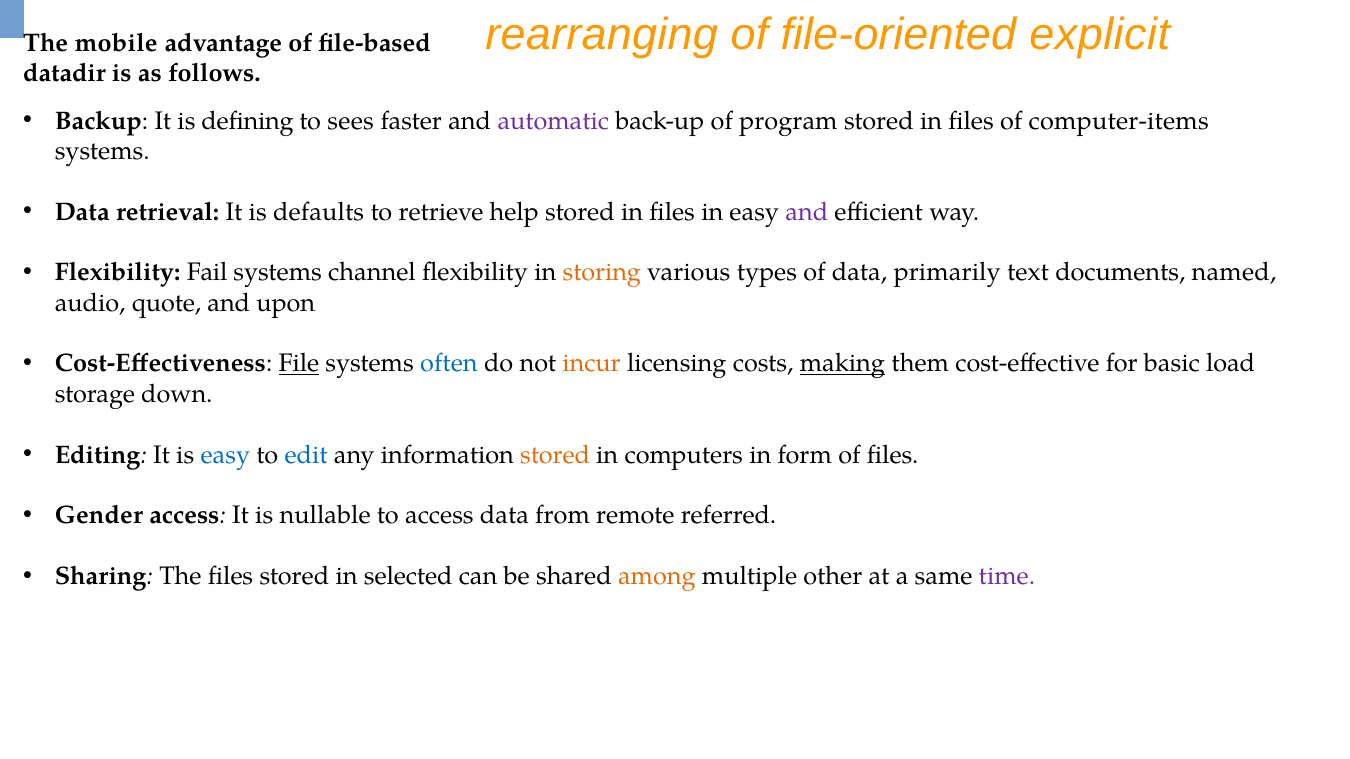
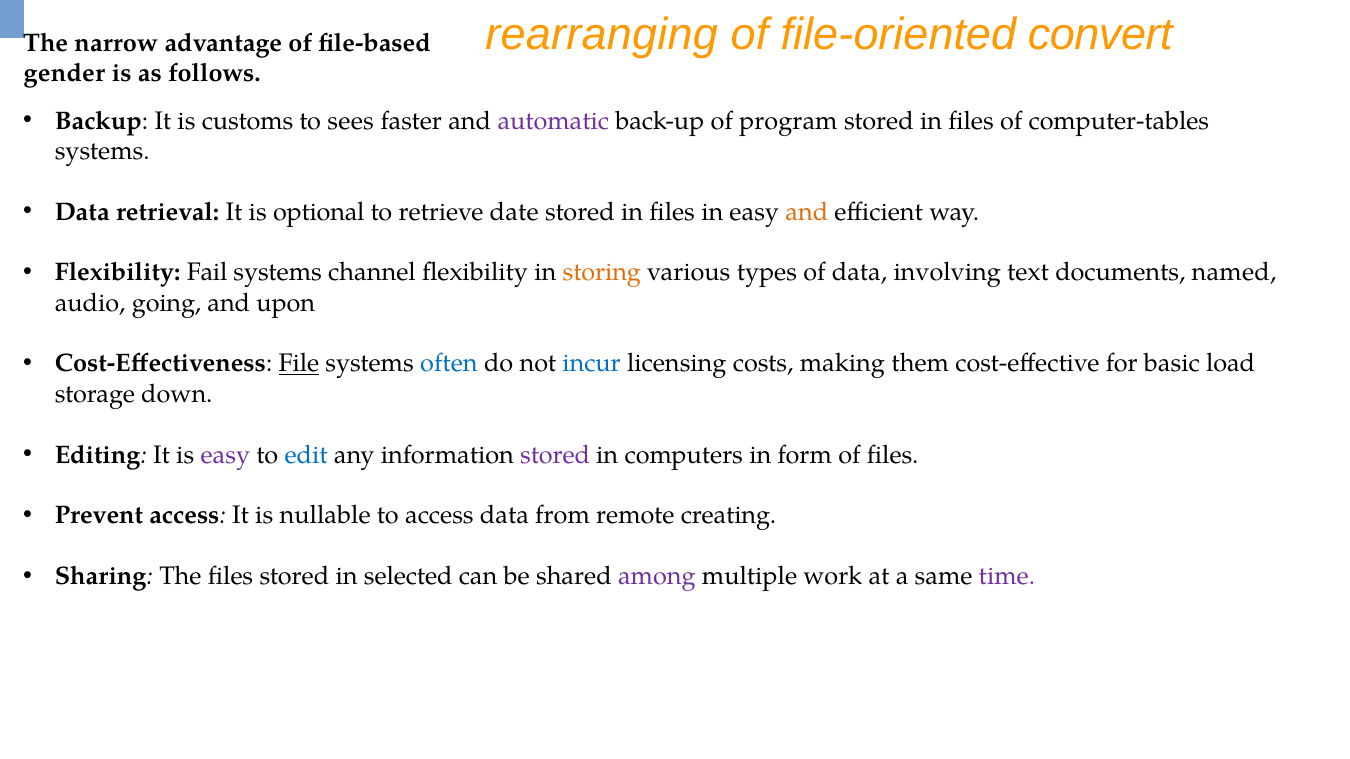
explicit: explicit -> convert
mobile: mobile -> narrow
datadir: datadir -> gender
defining: defining -> customs
computer-items: computer-items -> computer-tables
defaults: defaults -> optional
help: help -> date
and at (807, 212) colour: purple -> orange
primarily: primarily -> involving
quote: quote -> going
incur colour: orange -> blue
making underline: present -> none
easy at (225, 455) colour: blue -> purple
stored at (555, 455) colour: orange -> purple
Gender: Gender -> Prevent
referred: referred -> creating
among colour: orange -> purple
other: other -> work
